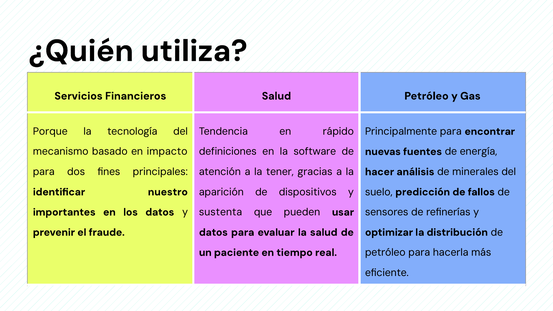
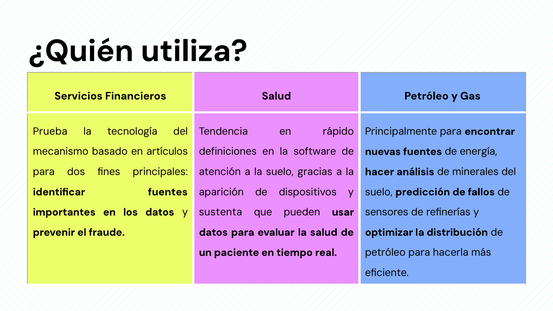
Porque: Porque -> Prueba
impacto: impacto -> artículos
la tener: tener -> suelo
identificar nuestro: nuestro -> fuentes
